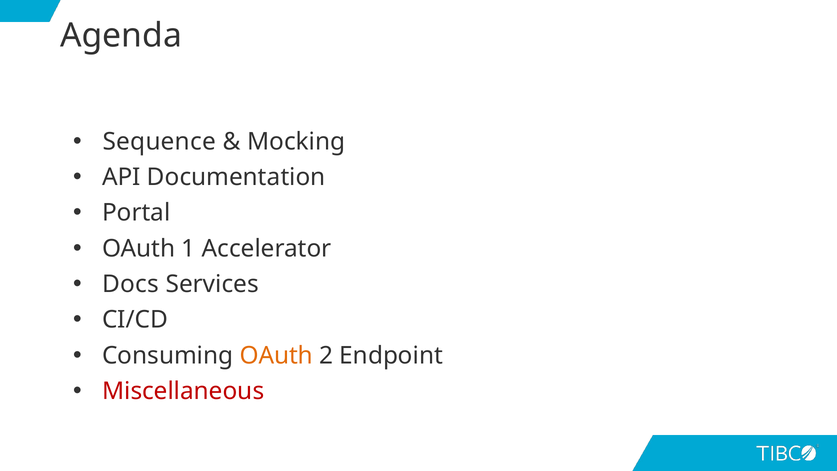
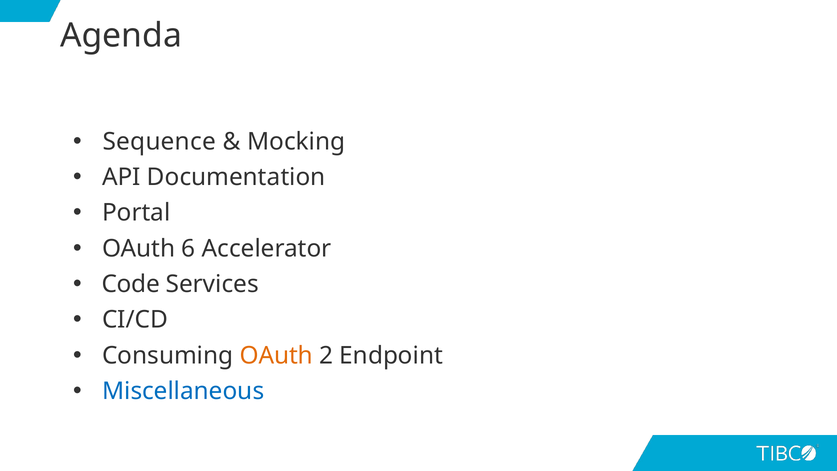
1: 1 -> 6
Docs: Docs -> Code
Miscellaneous colour: red -> blue
